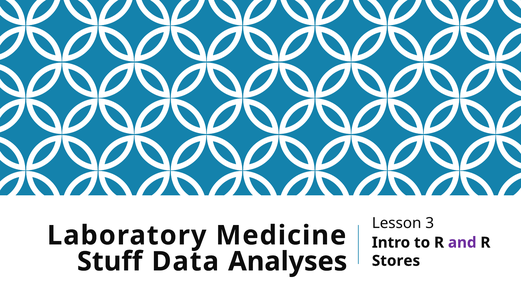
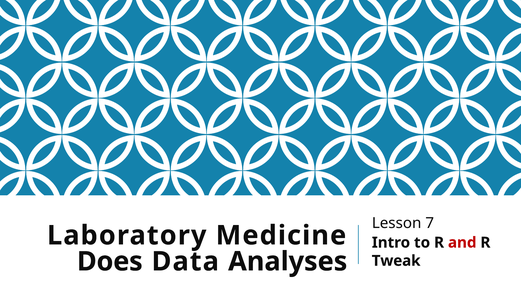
3: 3 -> 7
and colour: purple -> red
Stuff: Stuff -> Does
Stores: Stores -> Tweak
